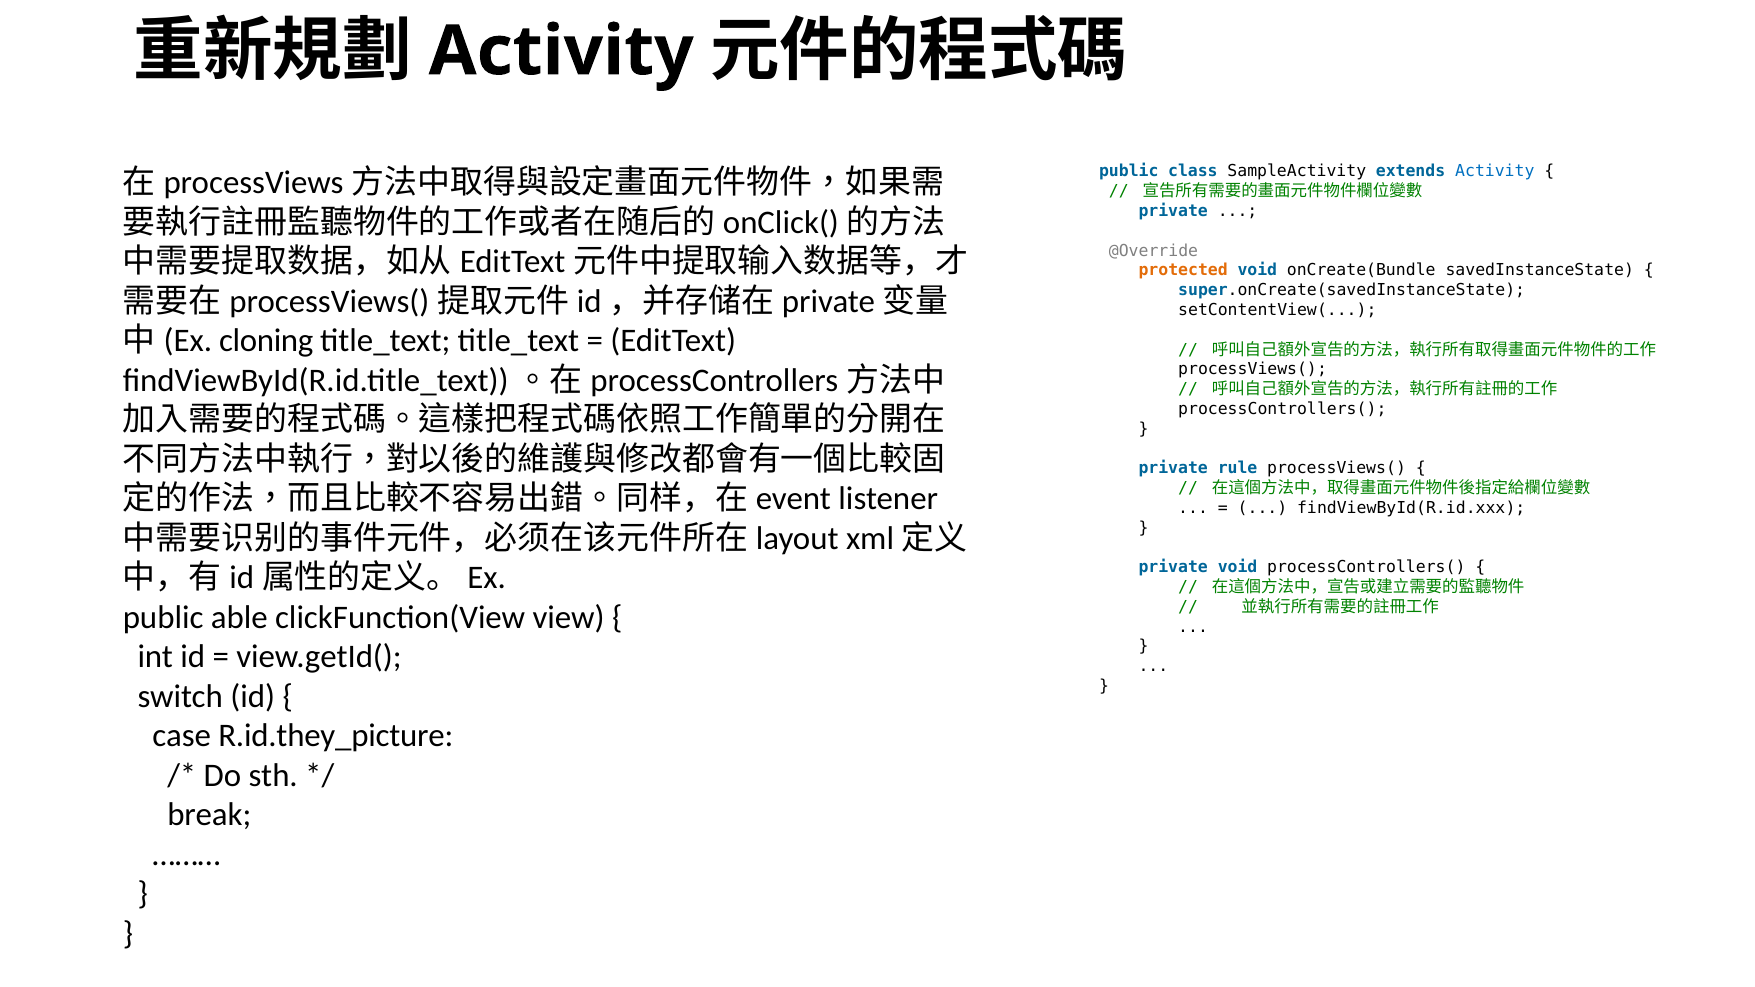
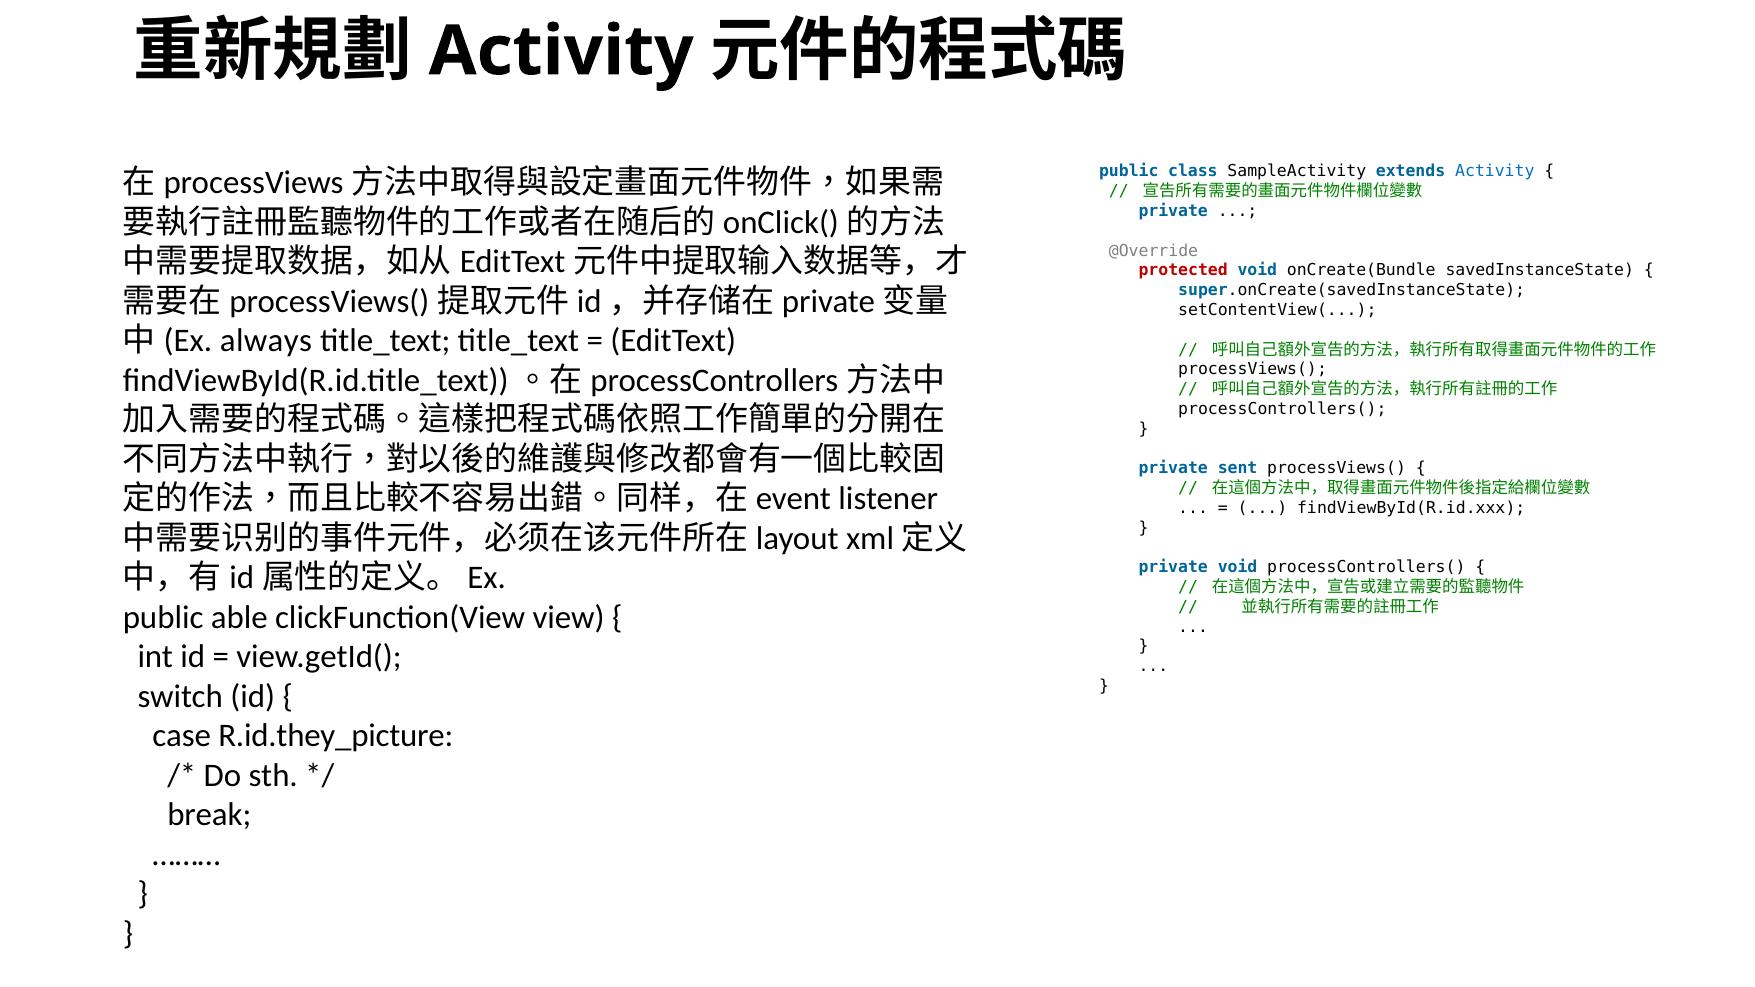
protected colour: orange -> red
cloning: cloning -> always
rule: rule -> sent
